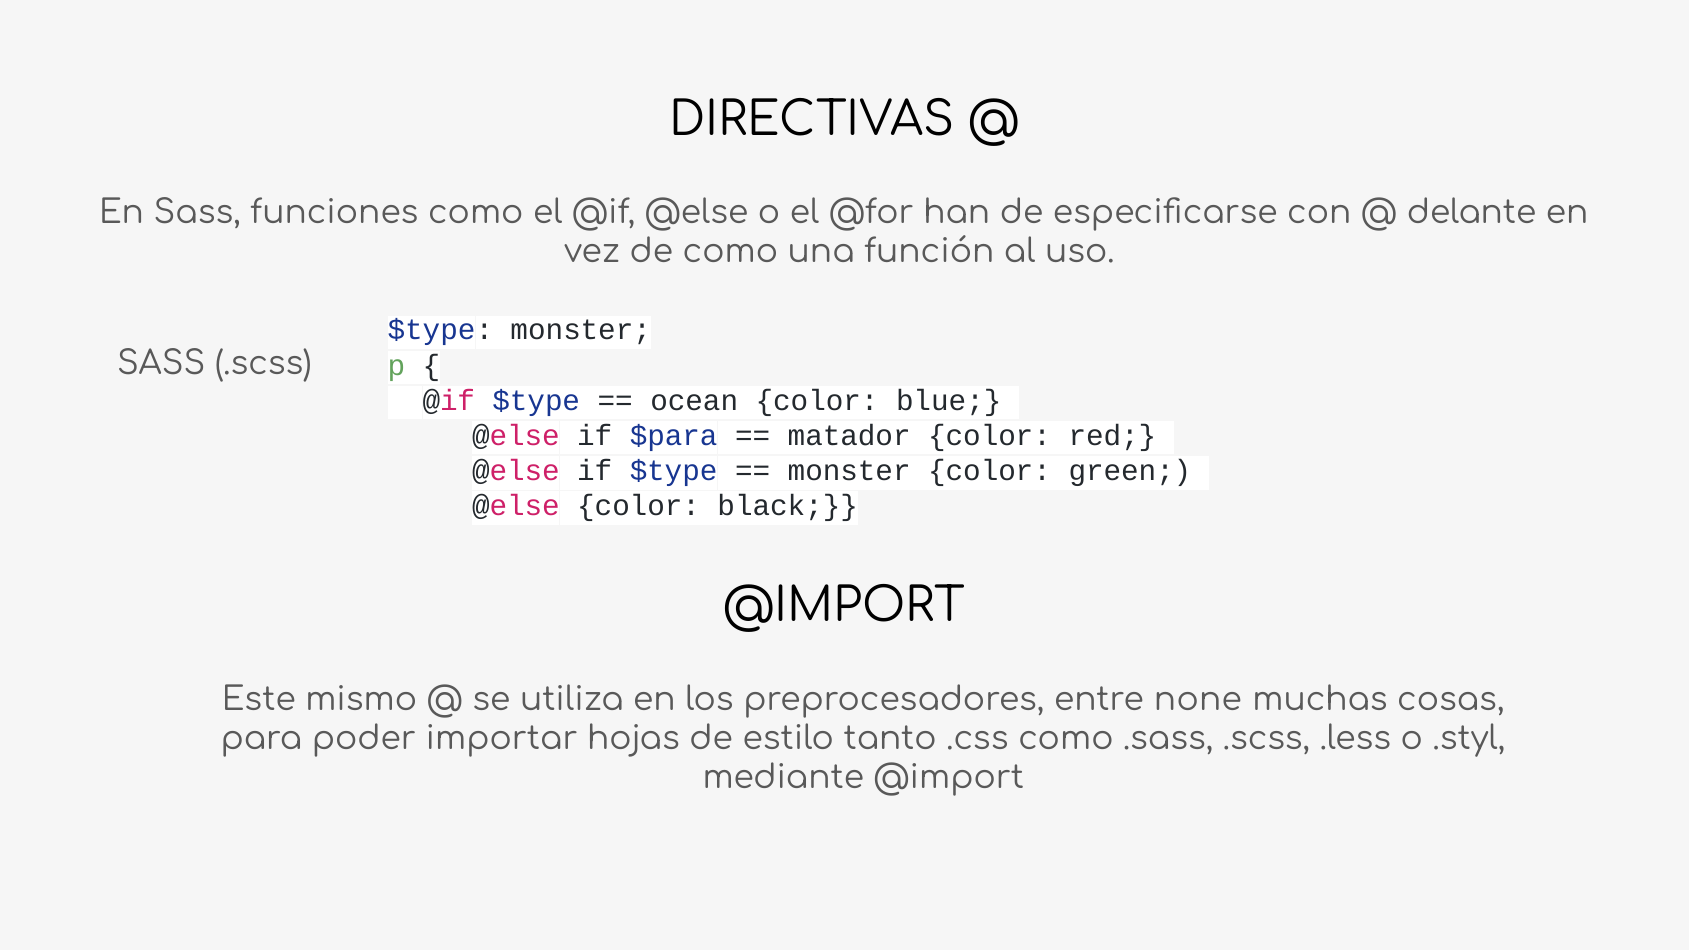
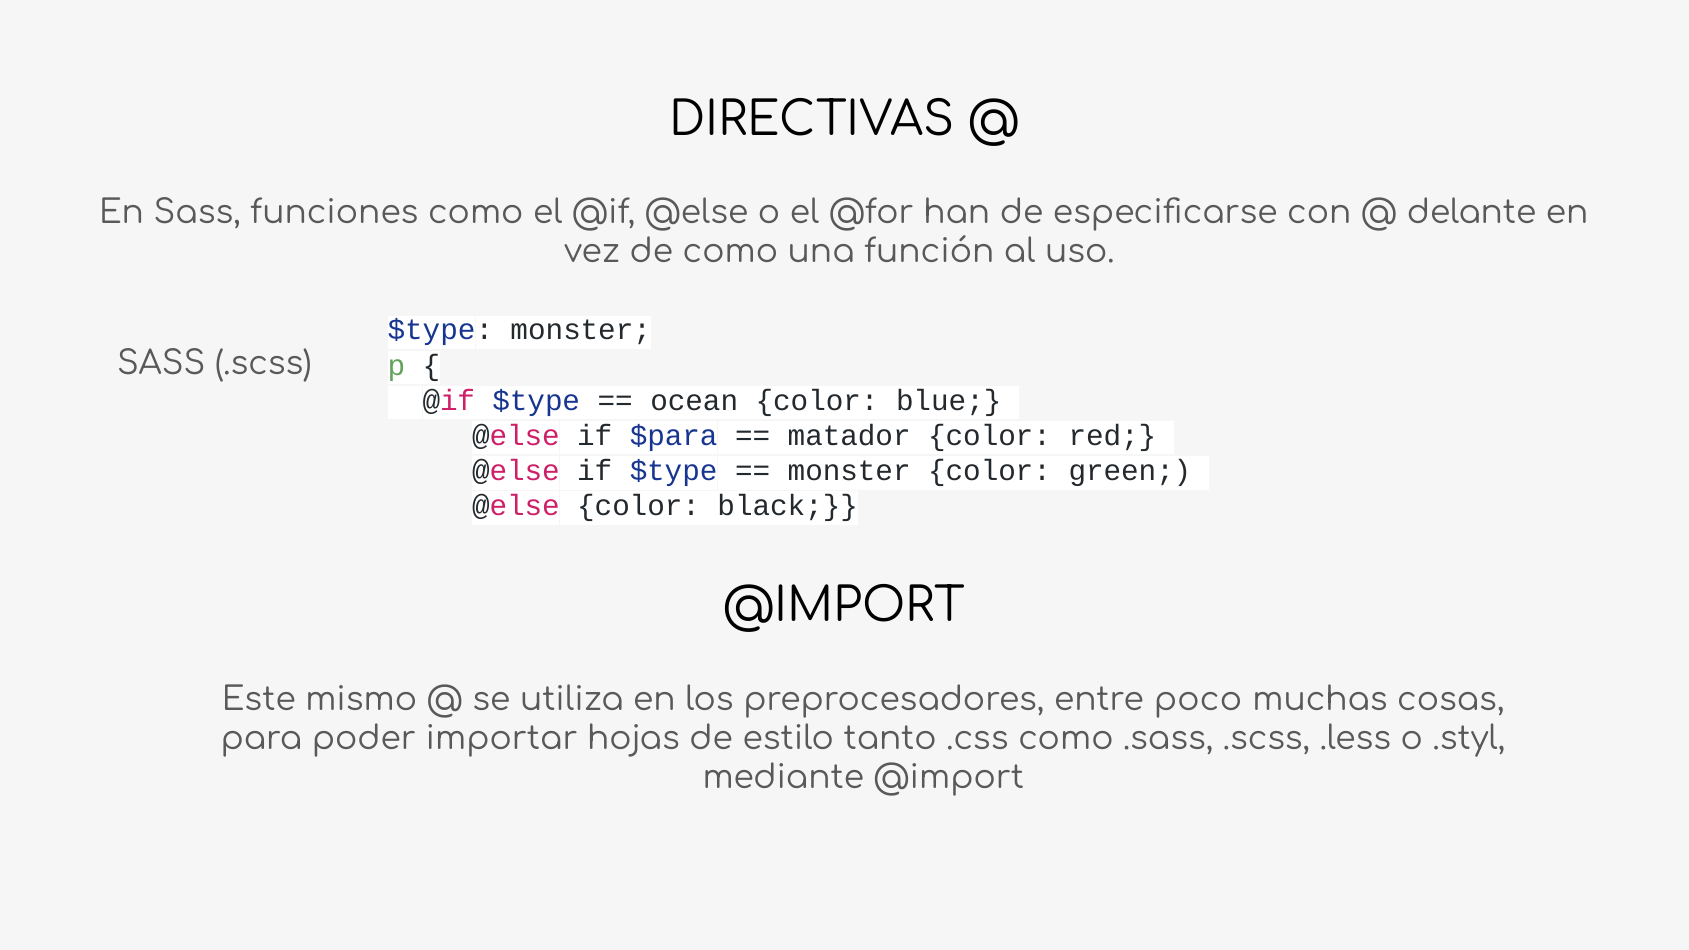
none: none -> poco
